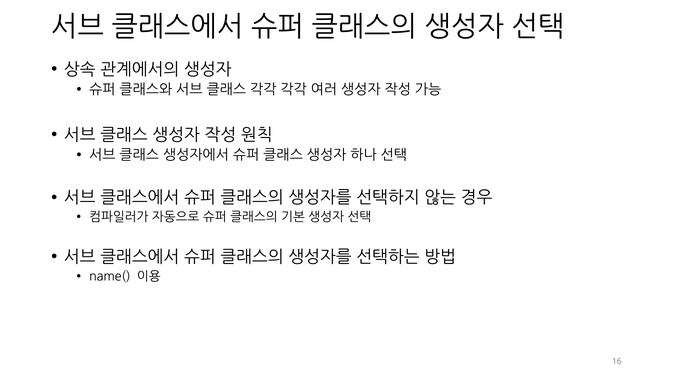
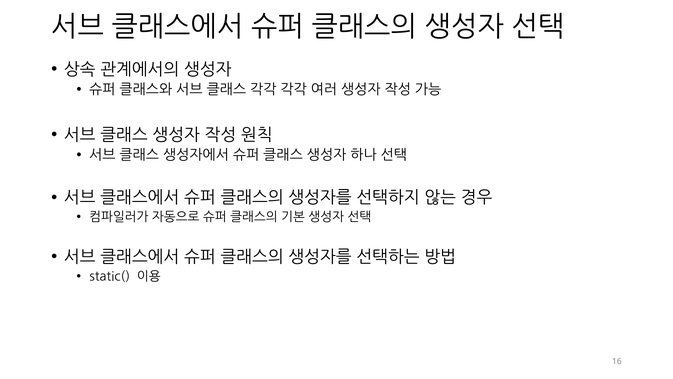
name(: name( -> static(
